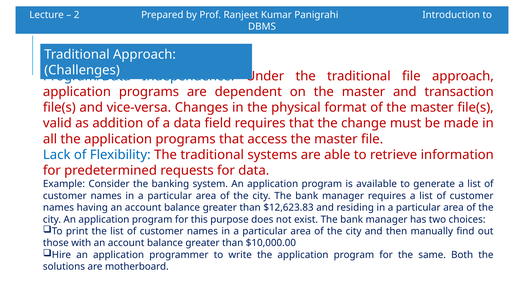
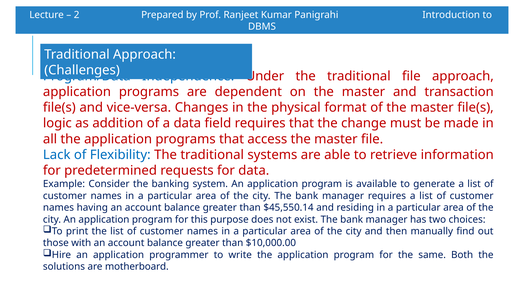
valid: valid -> logic
$12,623.83: $12,623.83 -> $45,550.14
